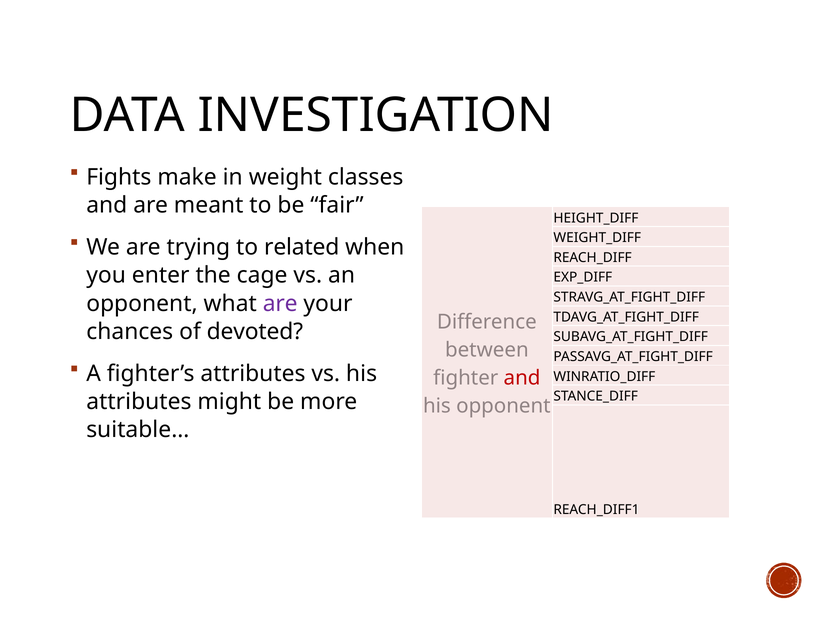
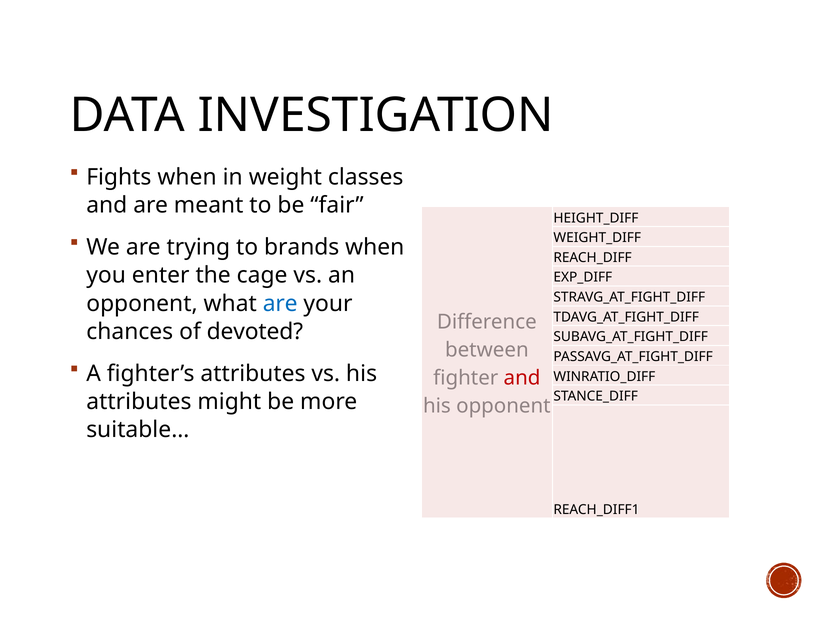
Fights make: make -> when
related: related -> brands
are at (280, 303) colour: purple -> blue
